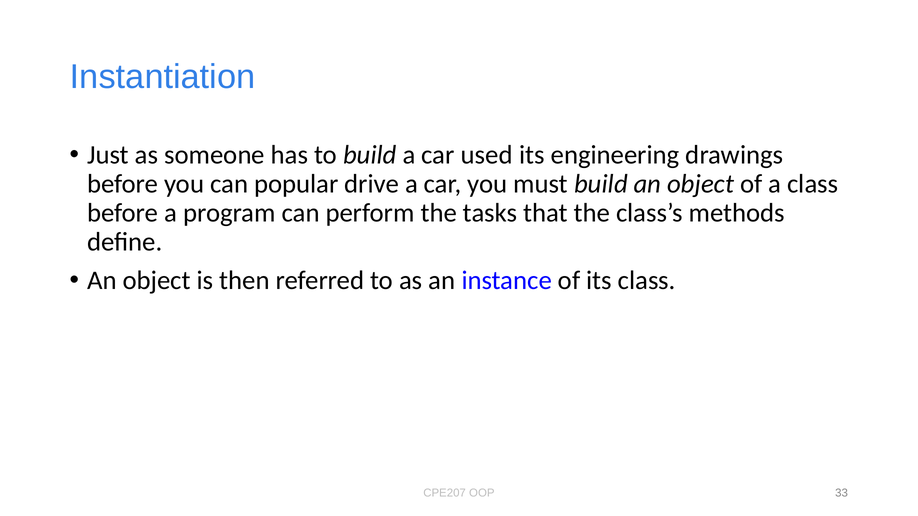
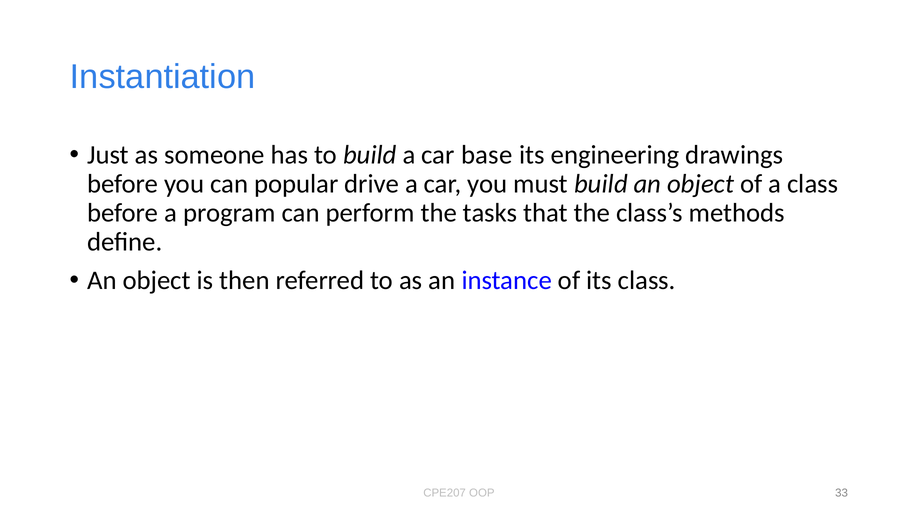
used: used -> base
